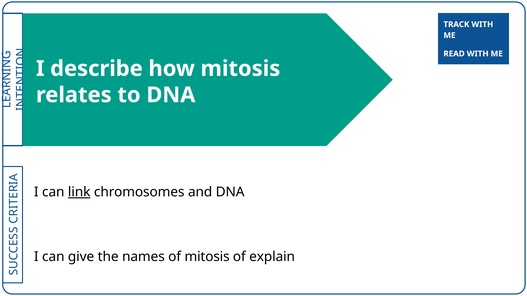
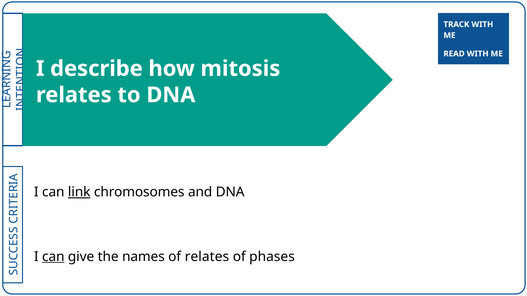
can at (53, 257) underline: none -> present
of mitosis: mitosis -> relates
explain: explain -> phases
